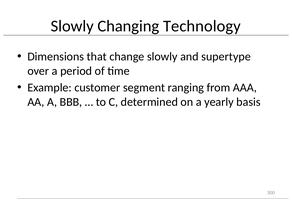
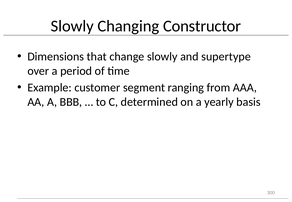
Technology: Technology -> Constructor
